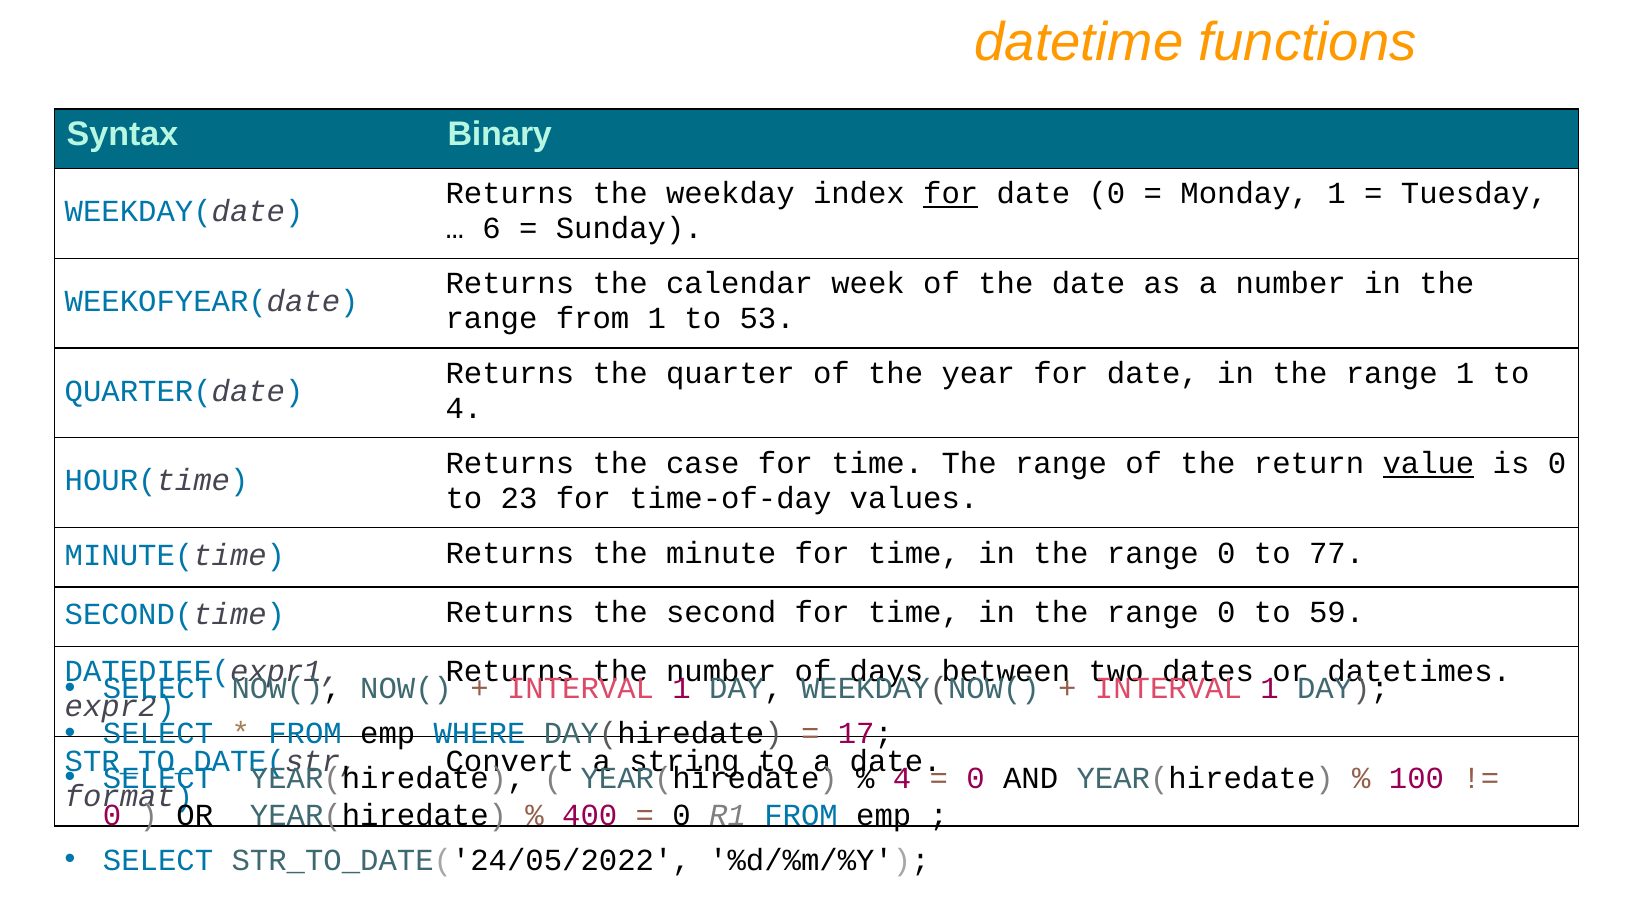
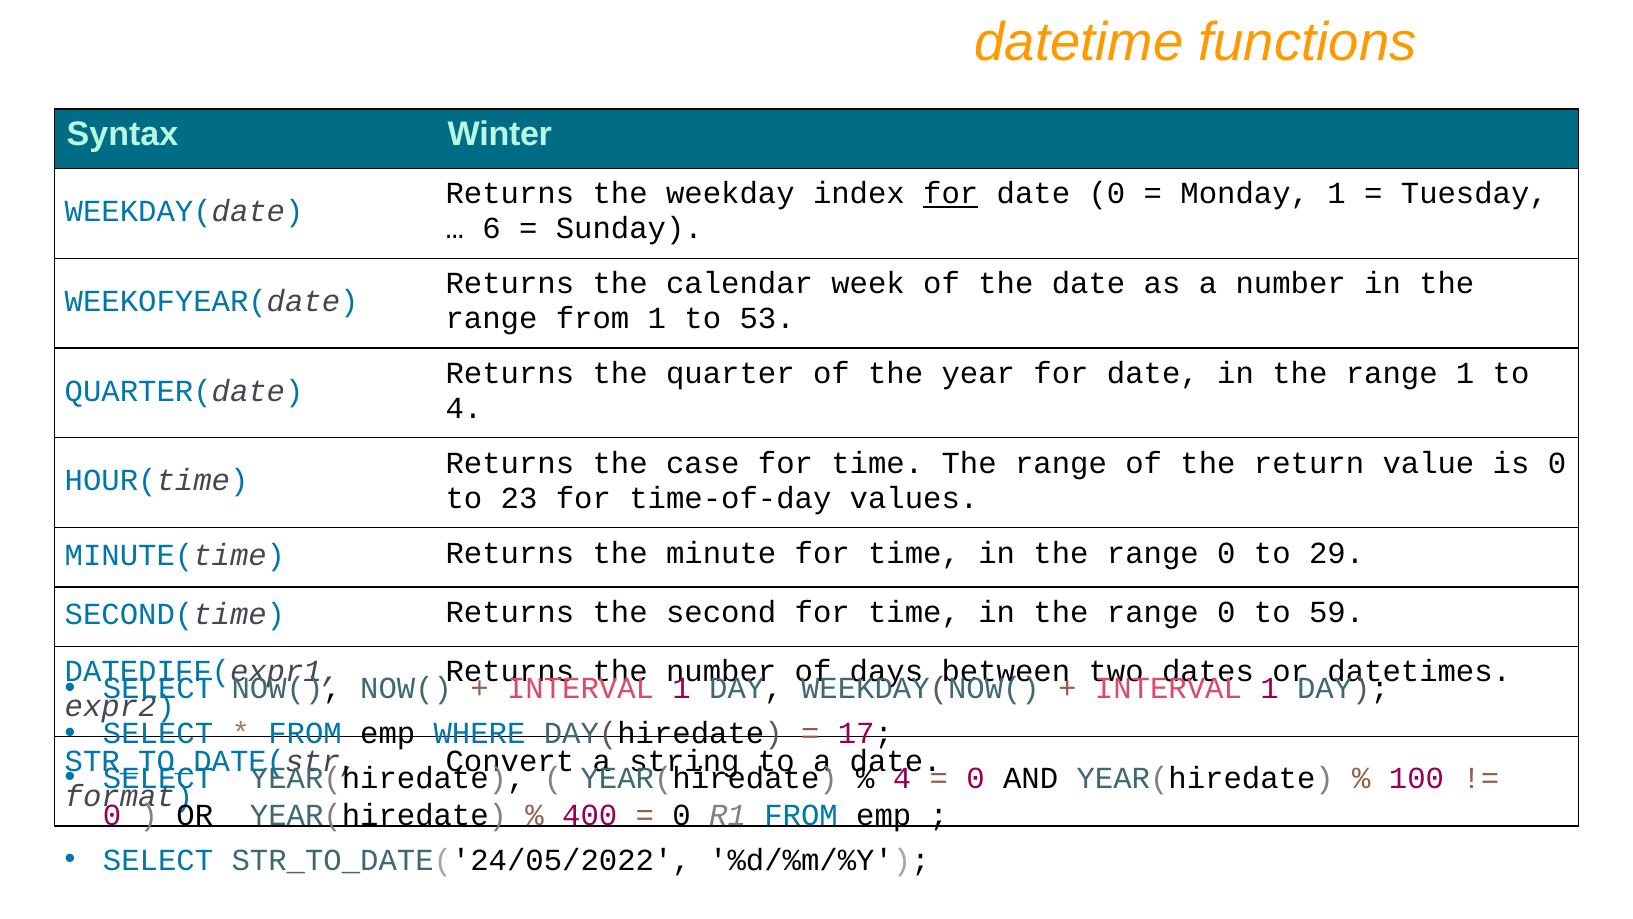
Binary: Binary -> Winter
value underline: present -> none
77: 77 -> 29
